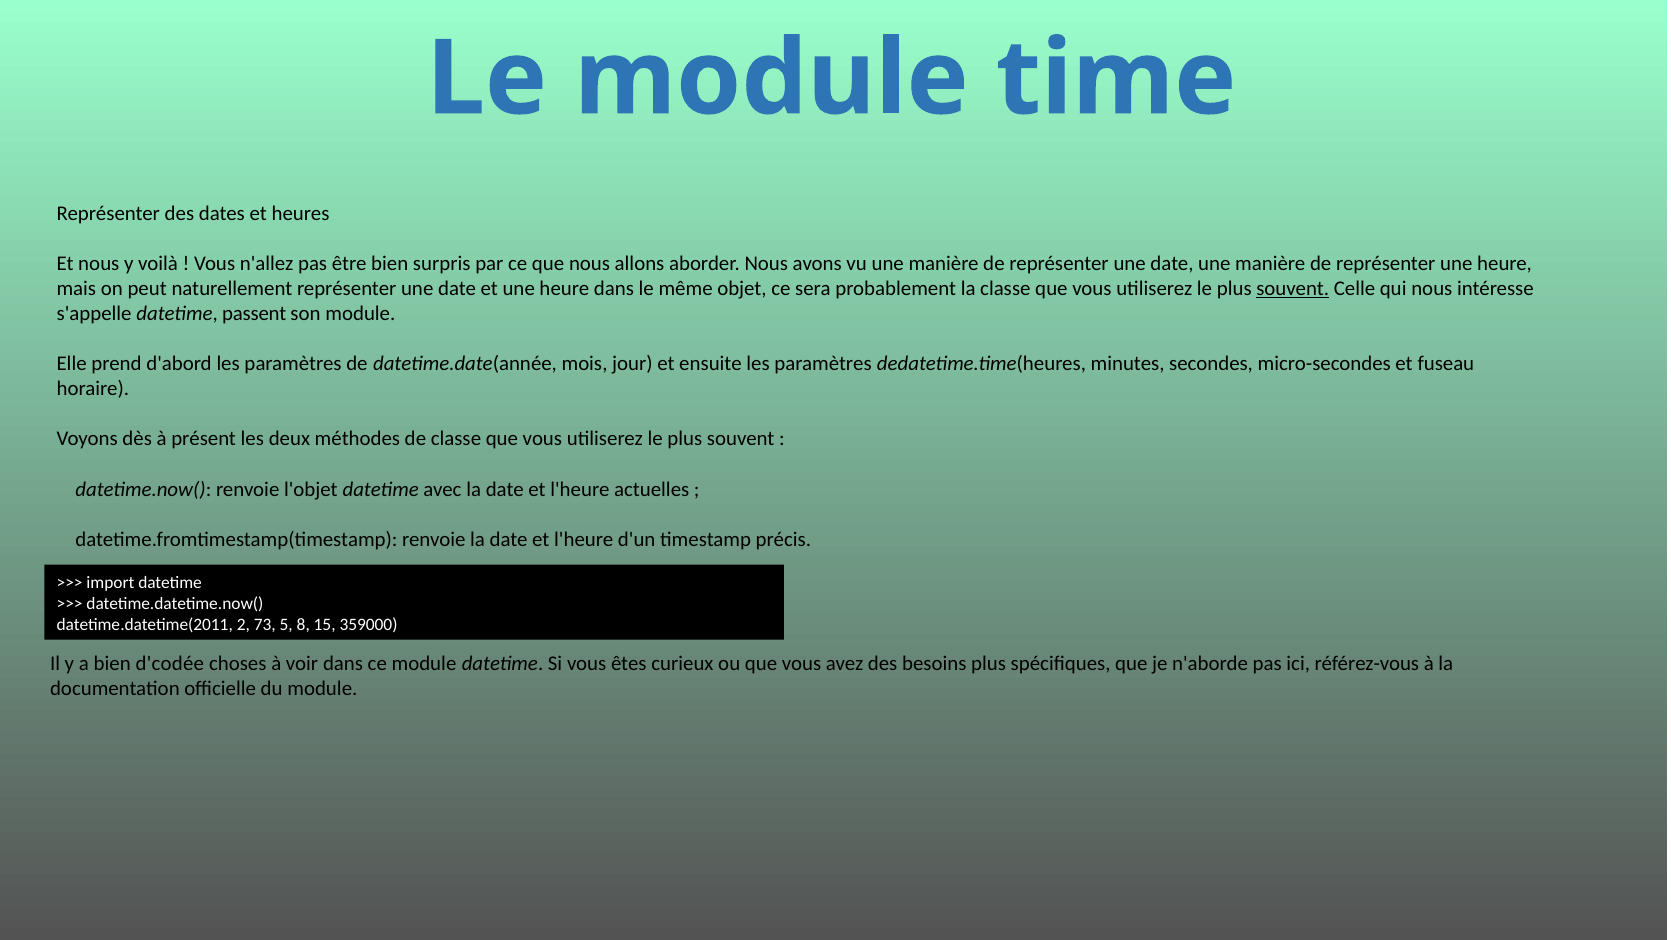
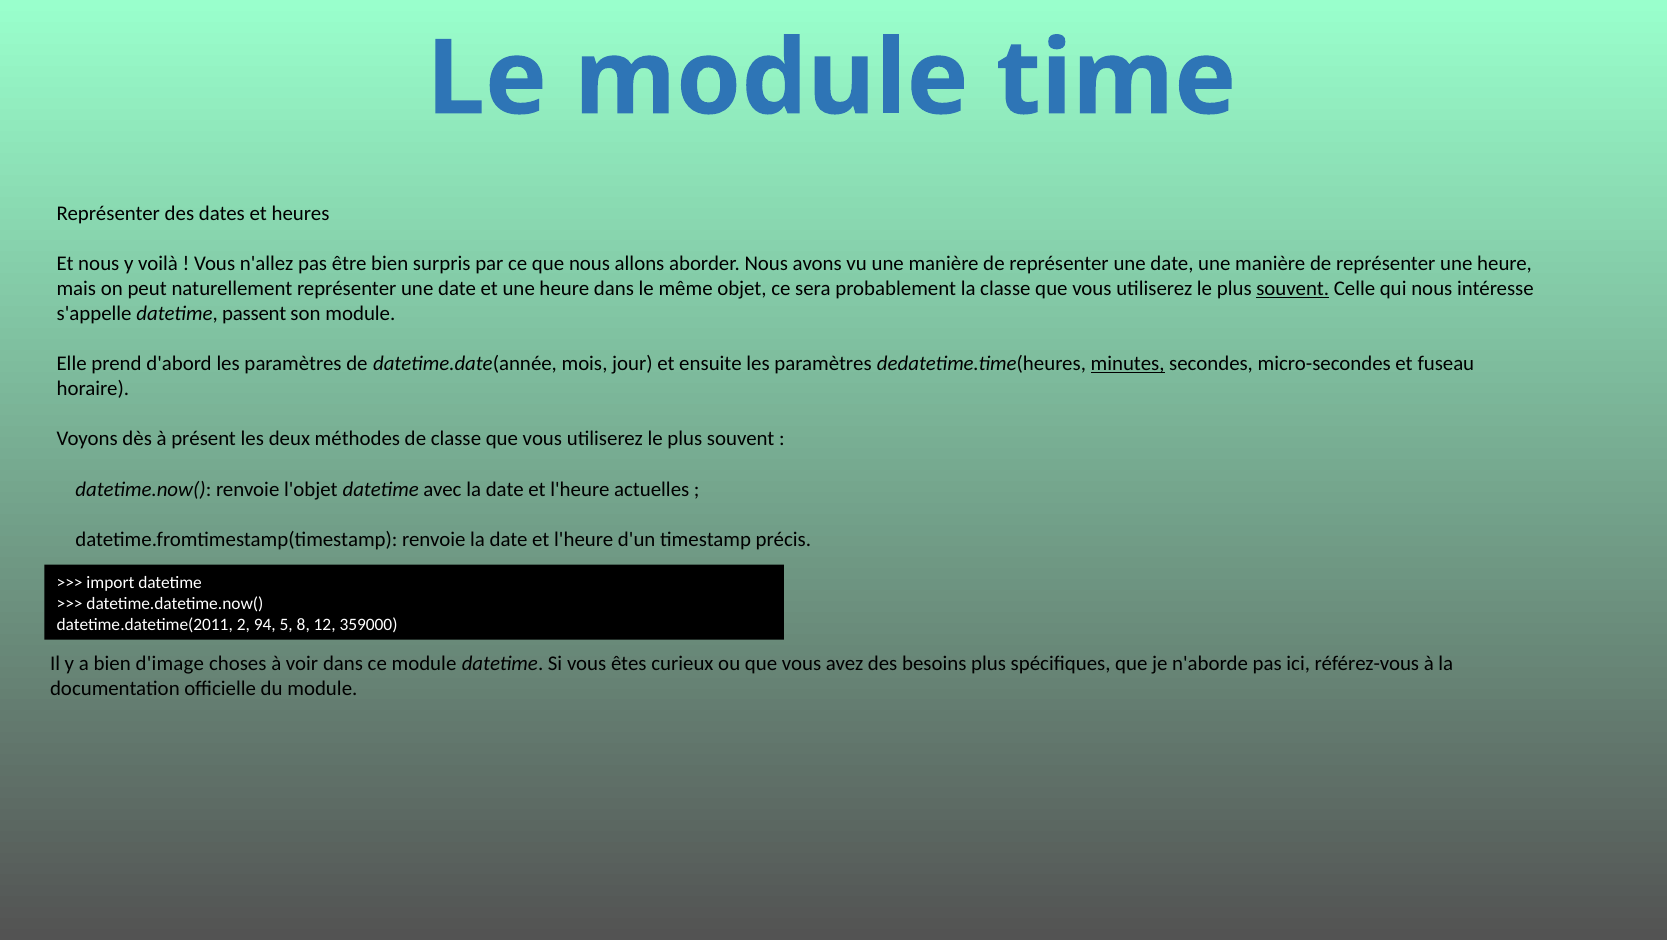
minutes underline: none -> present
73: 73 -> 94
15: 15 -> 12
d'codée: d'codée -> d'image
